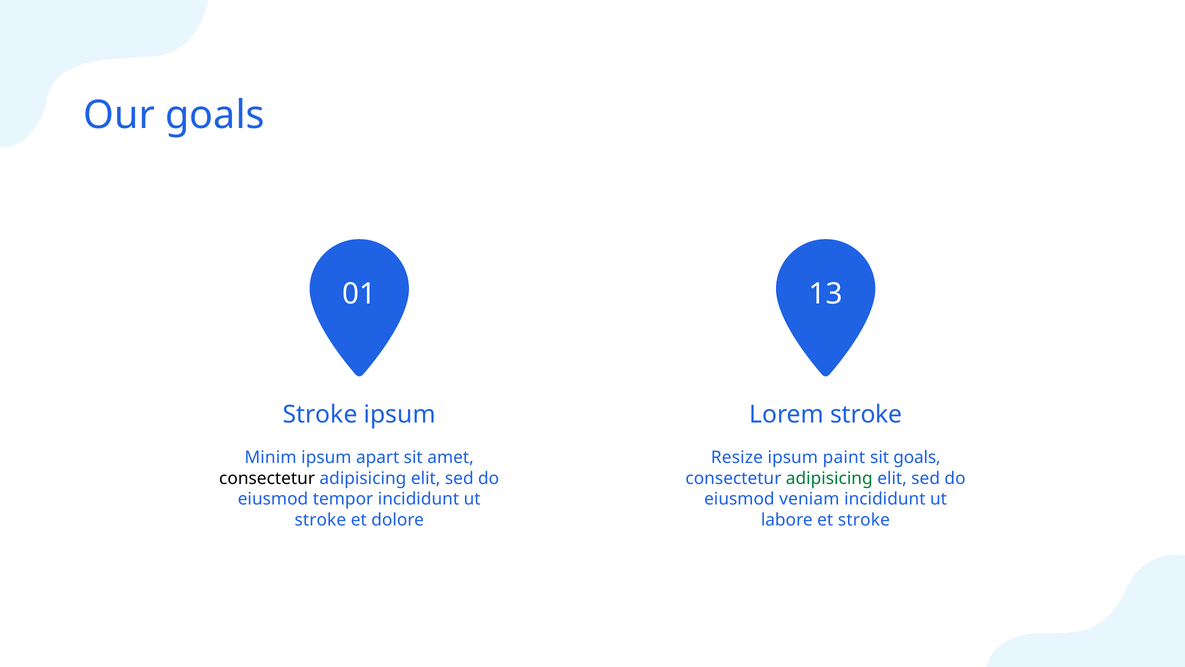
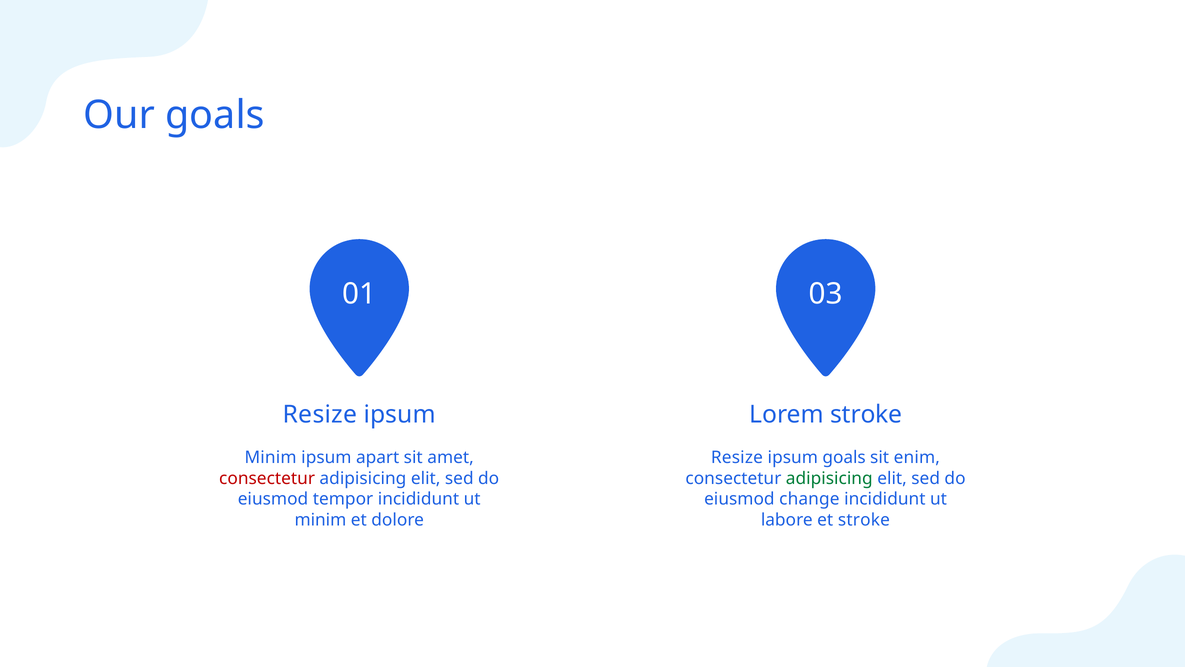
13: 13 -> 03
Stroke at (320, 415): Stroke -> Resize
ipsum paint: paint -> goals
sit goals: goals -> enim
consectetur at (267, 478) colour: black -> red
veniam: veniam -> change
stroke at (320, 519): stroke -> minim
